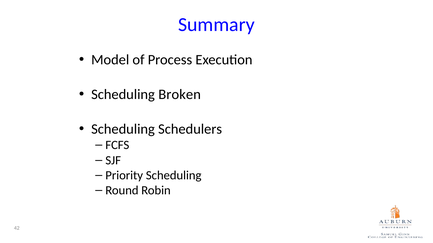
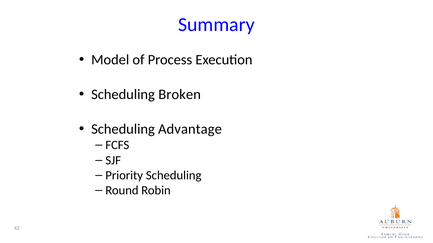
Schedulers: Schedulers -> Advantage
